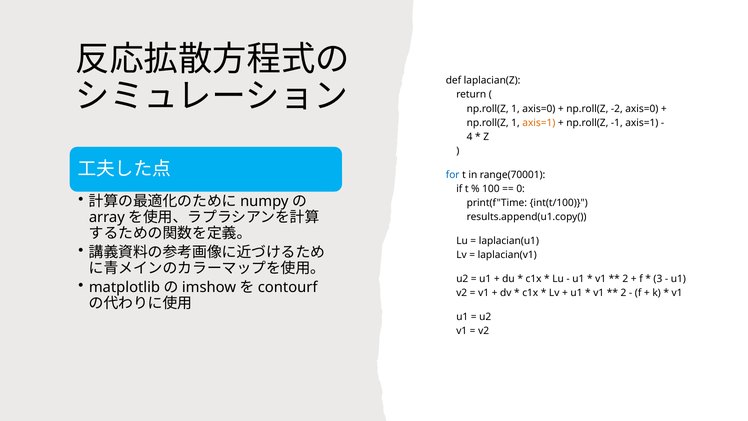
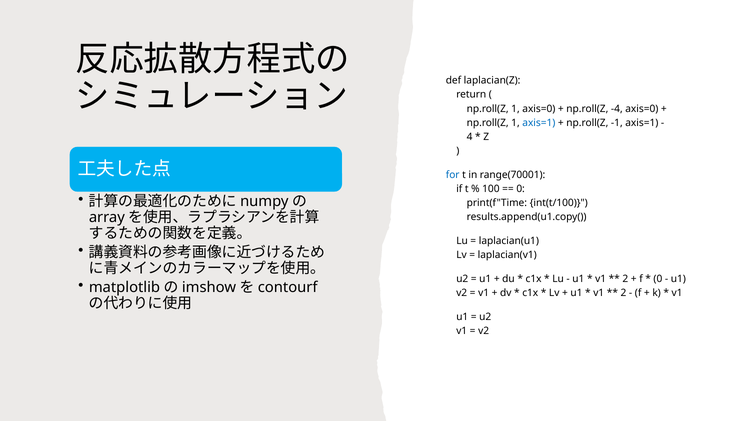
-2: -2 -> -4
axis=1 at (539, 123) colour: orange -> blue
3 at (658, 279): 3 -> 0
